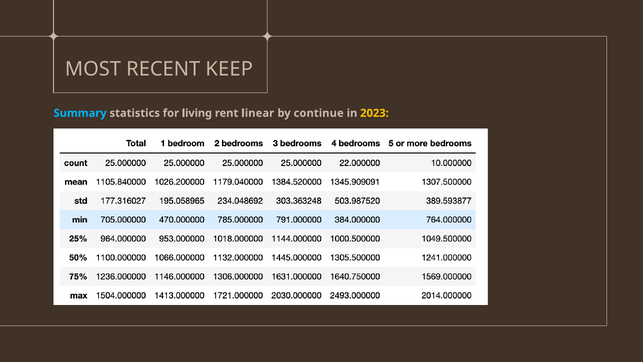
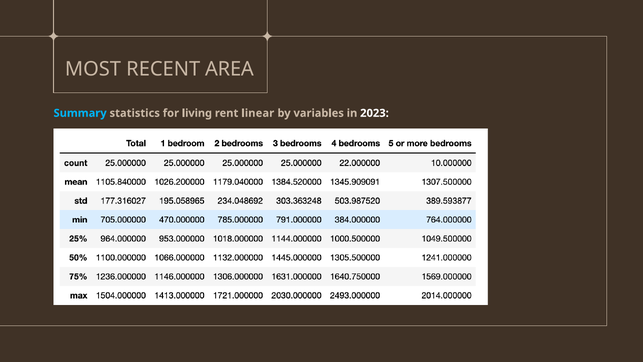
KEEP: KEEP -> AREA
continue: continue -> variables
2023 colour: yellow -> white
